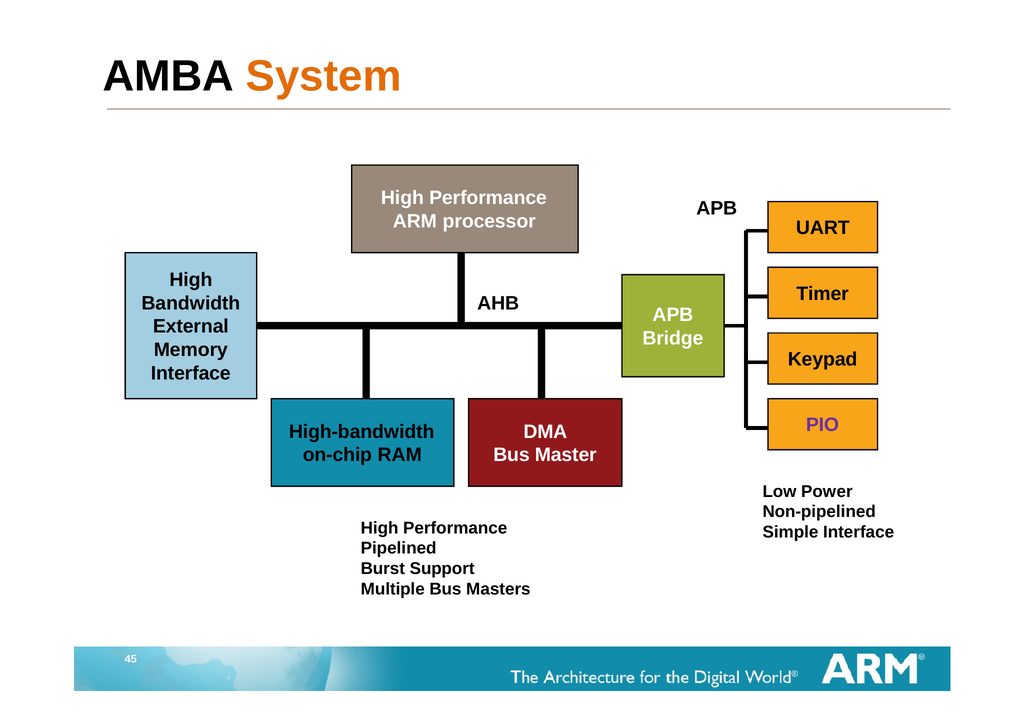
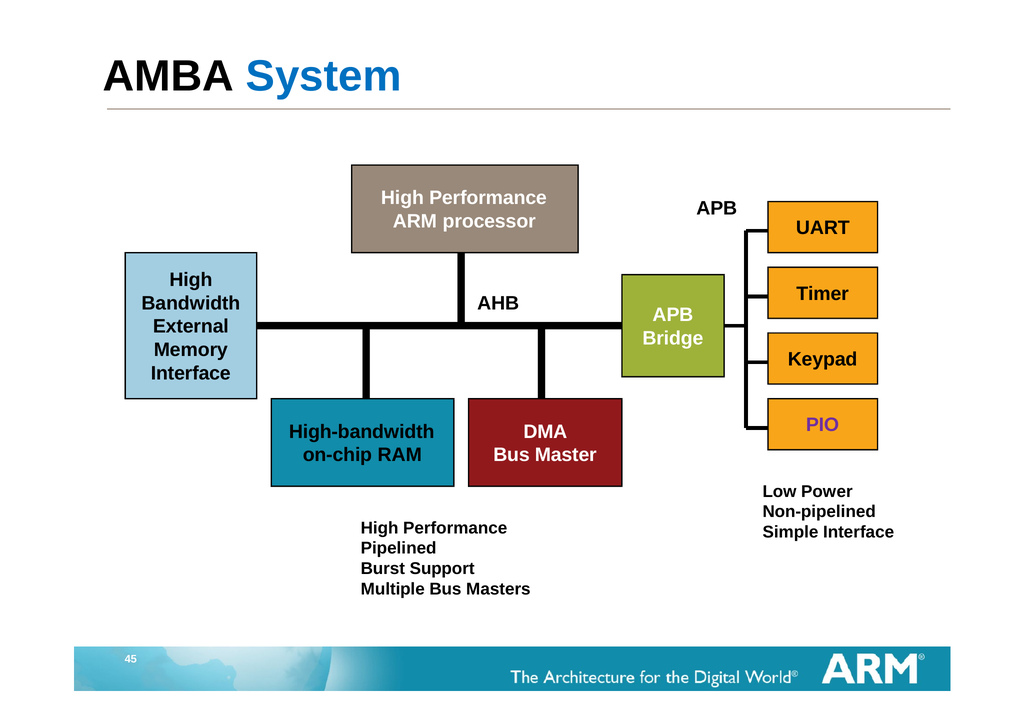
System colour: orange -> blue
